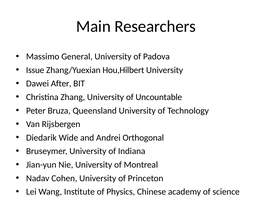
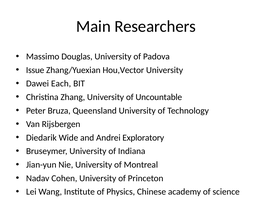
General: General -> Douglas
Hou,Hilbert: Hou,Hilbert -> Hou,Vector
After: After -> Each
Orthogonal: Orthogonal -> Exploratory
